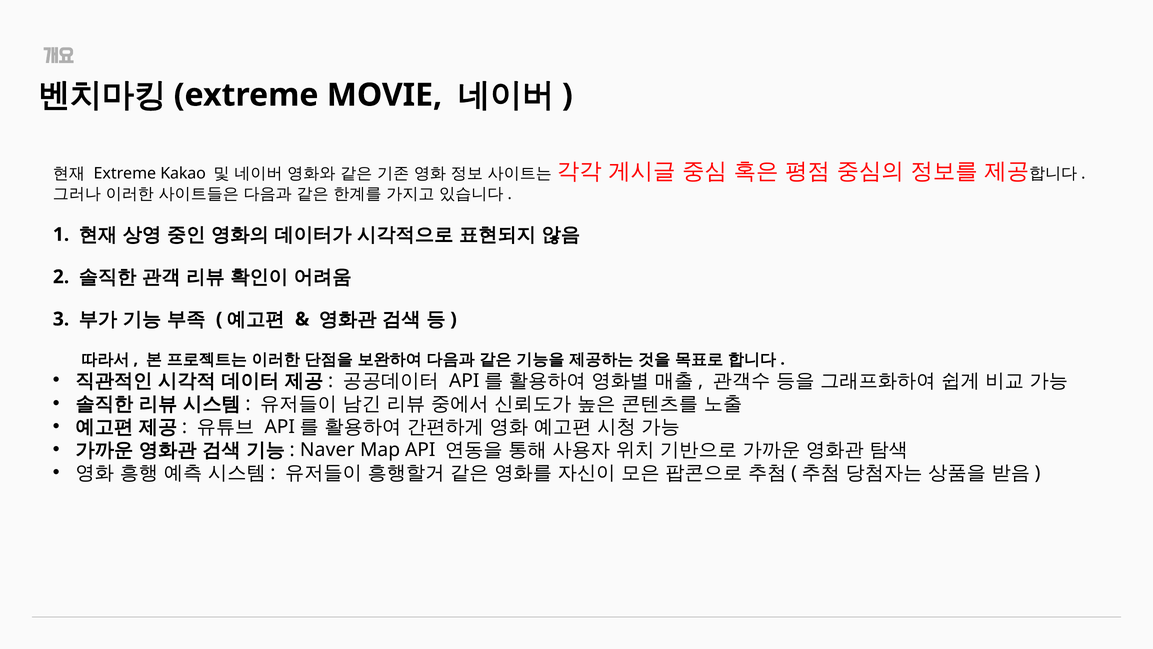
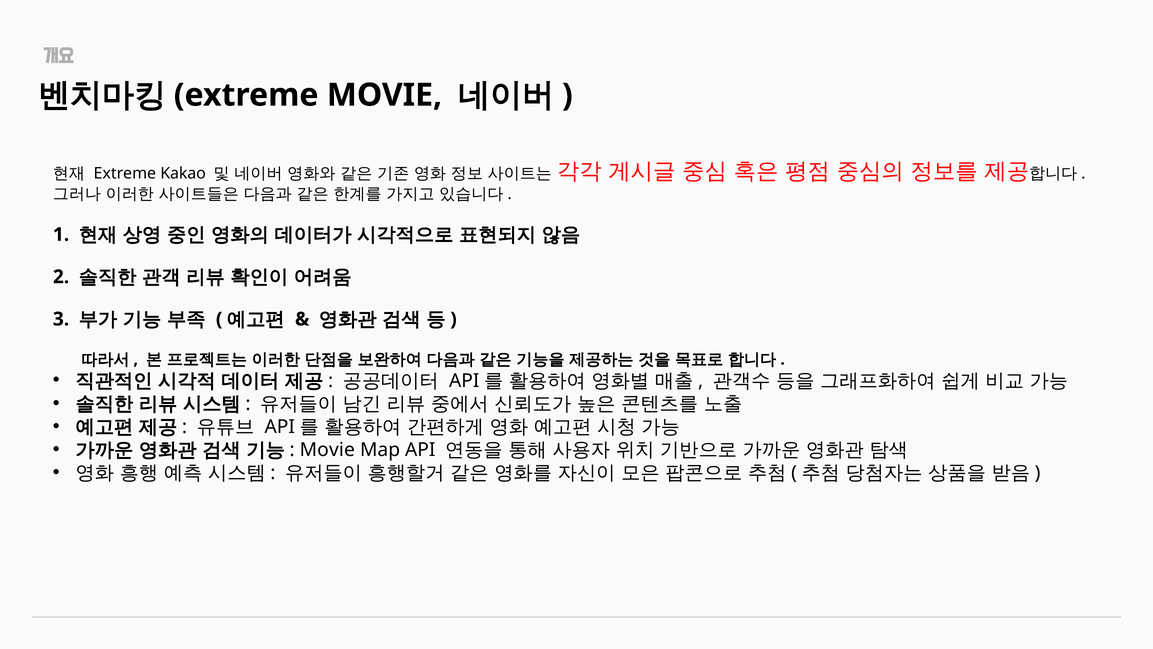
Naver at (327, 450): Naver -> Movie
